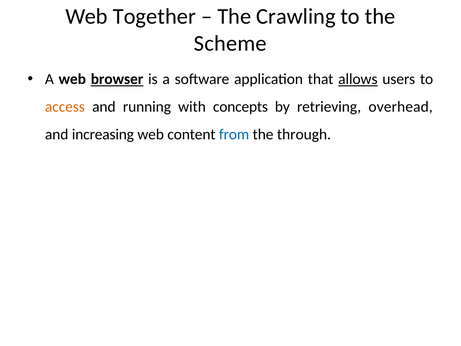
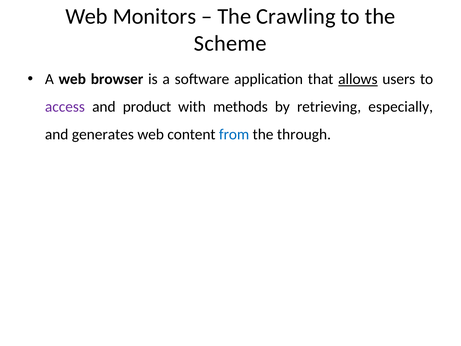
Together: Together -> Monitors
browser underline: present -> none
access colour: orange -> purple
running: running -> product
concepts: concepts -> methods
overhead: overhead -> especially
increasing: increasing -> generates
